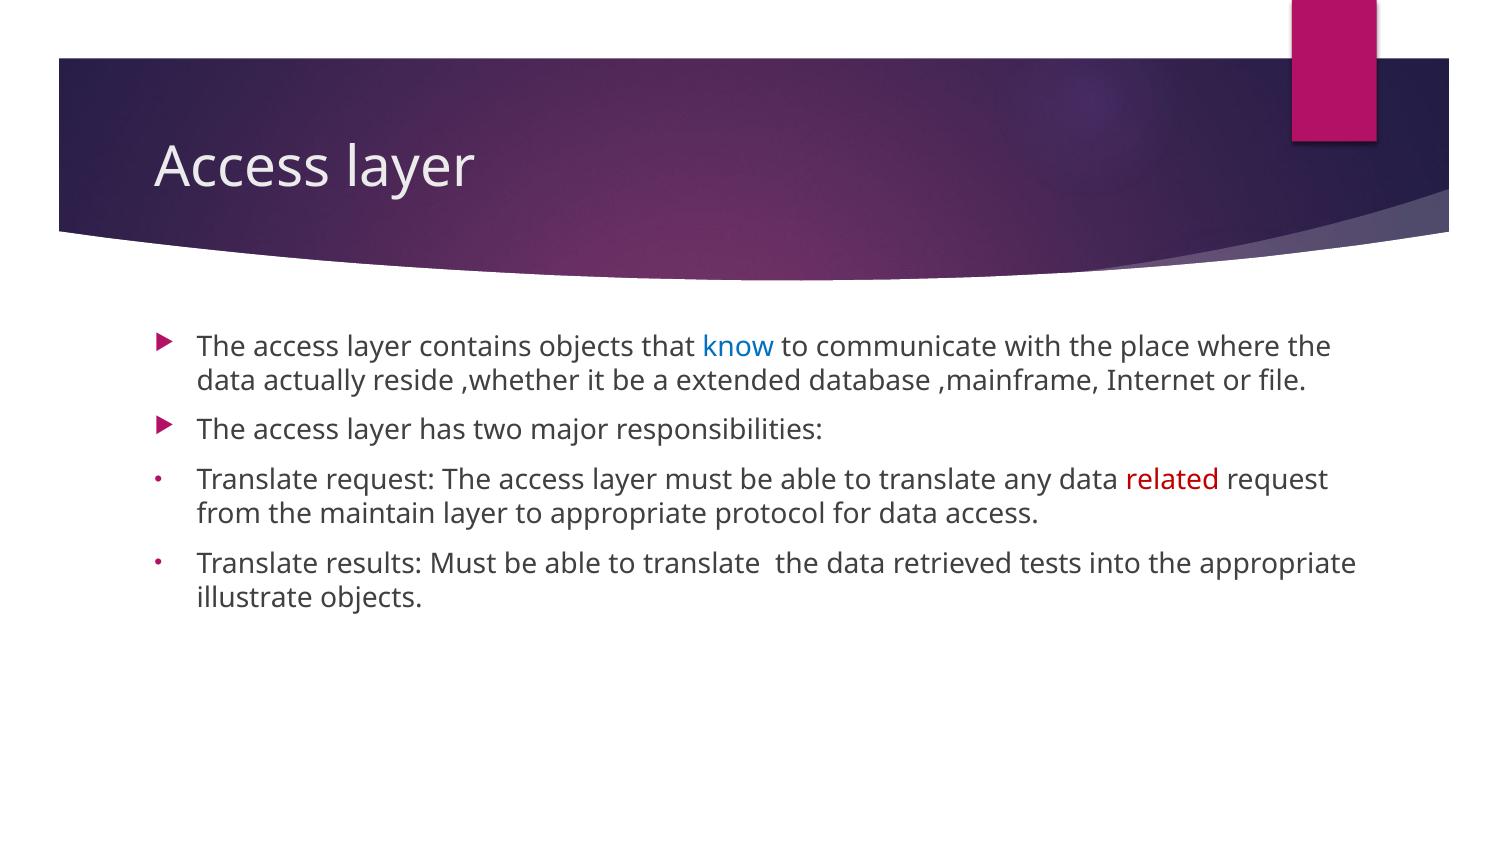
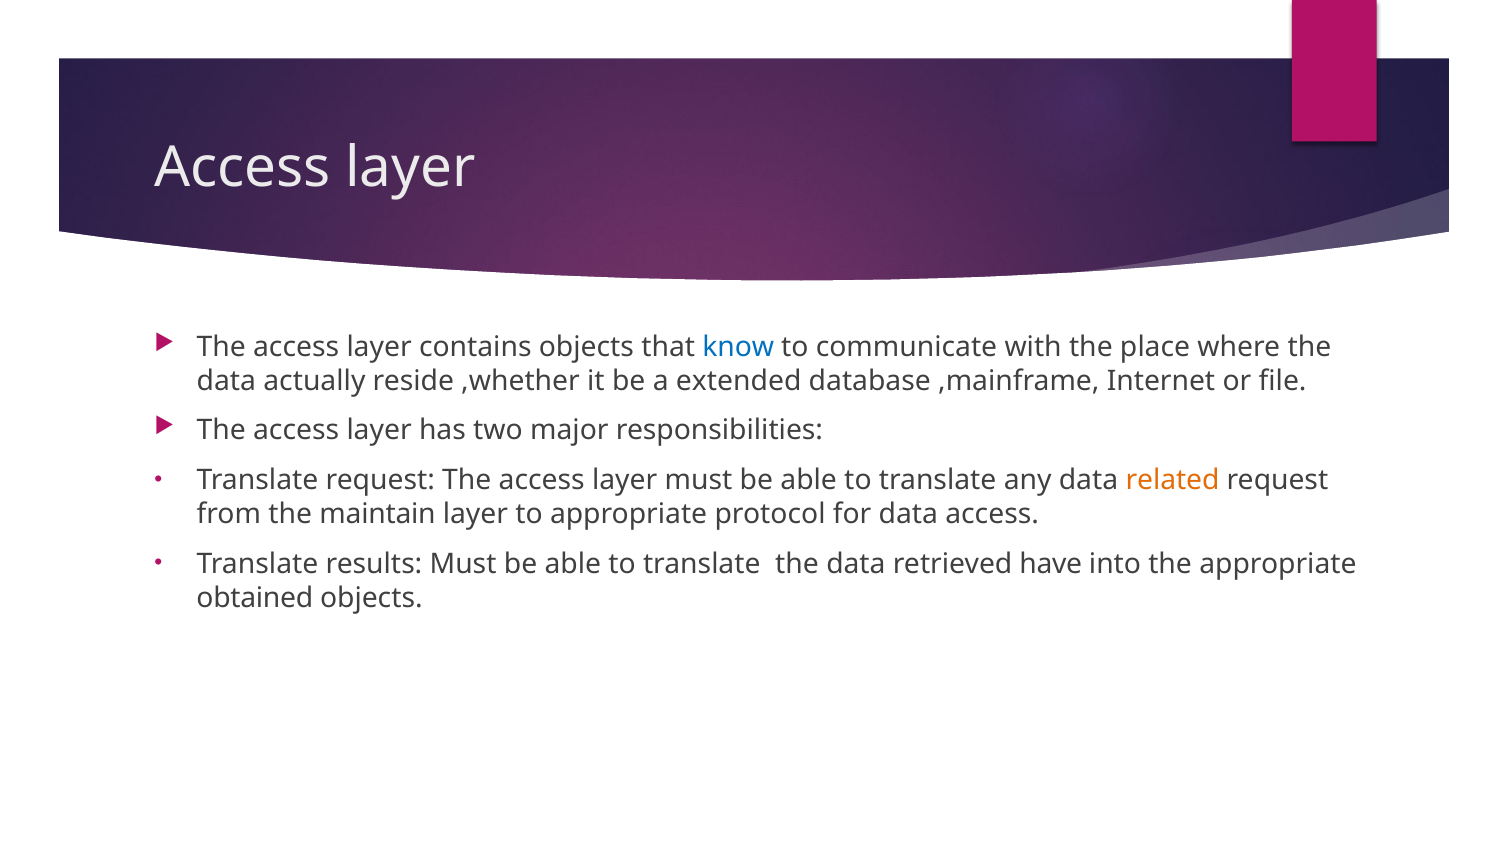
related colour: red -> orange
tests: tests -> have
illustrate: illustrate -> obtained
